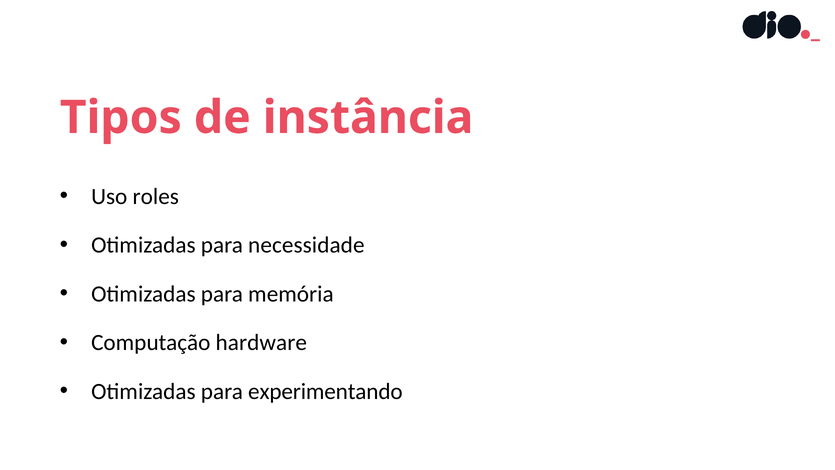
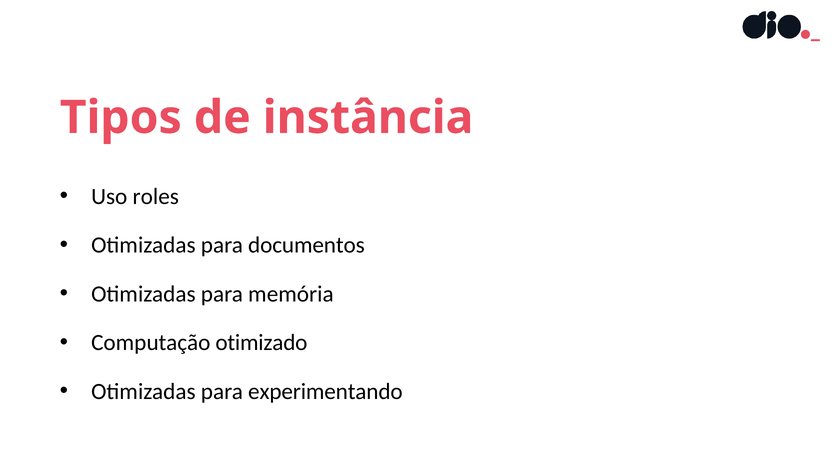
necessidade: necessidade -> documentos
hardware: hardware -> otimizado
